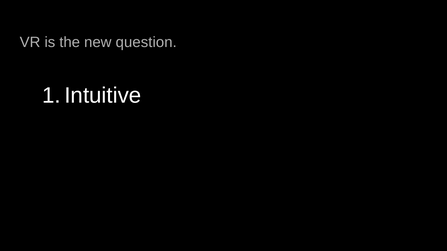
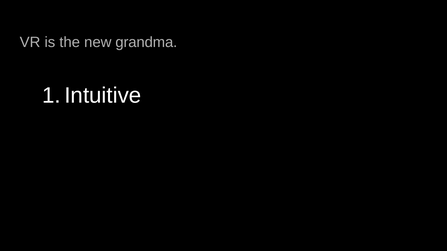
question: question -> grandma
